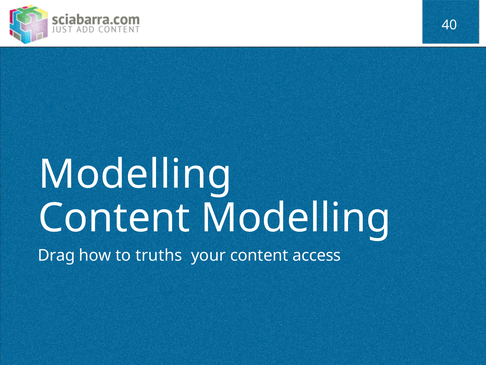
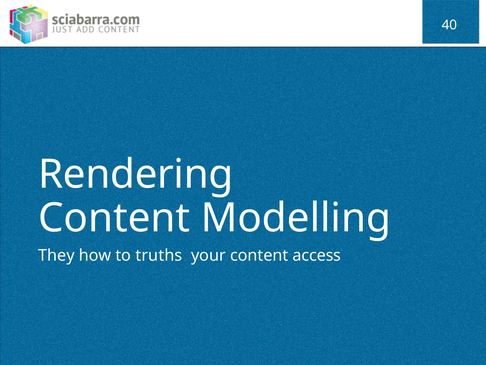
Modelling at (135, 174): Modelling -> Rendering
Drag: Drag -> They
